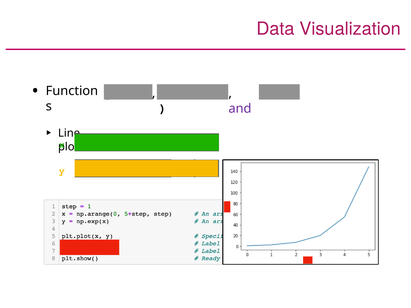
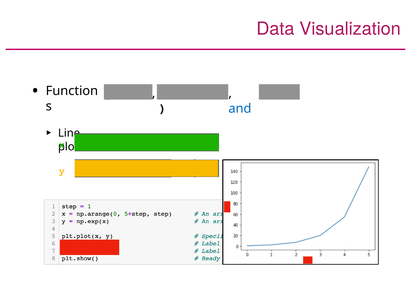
and colour: purple -> blue
